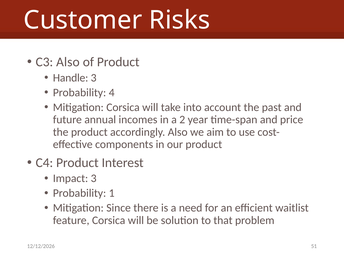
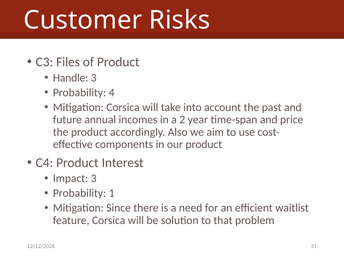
C3 Also: Also -> Files
